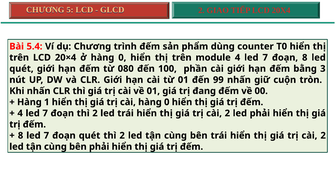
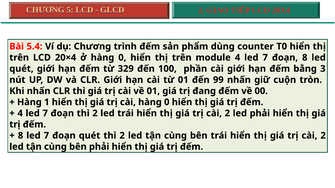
080: 080 -> 329
